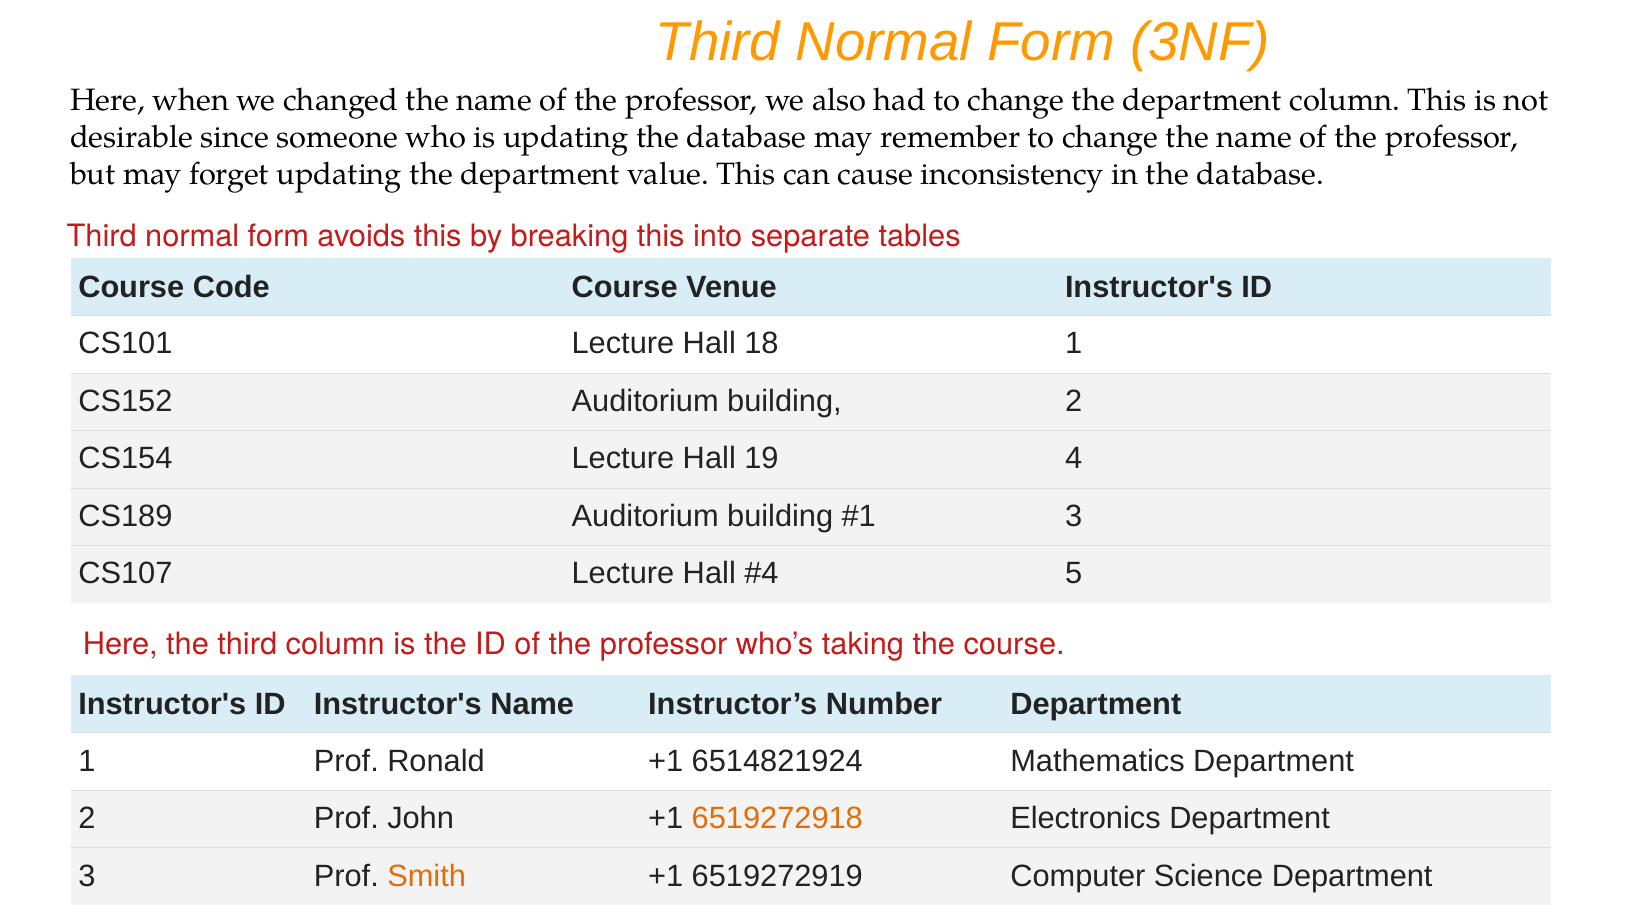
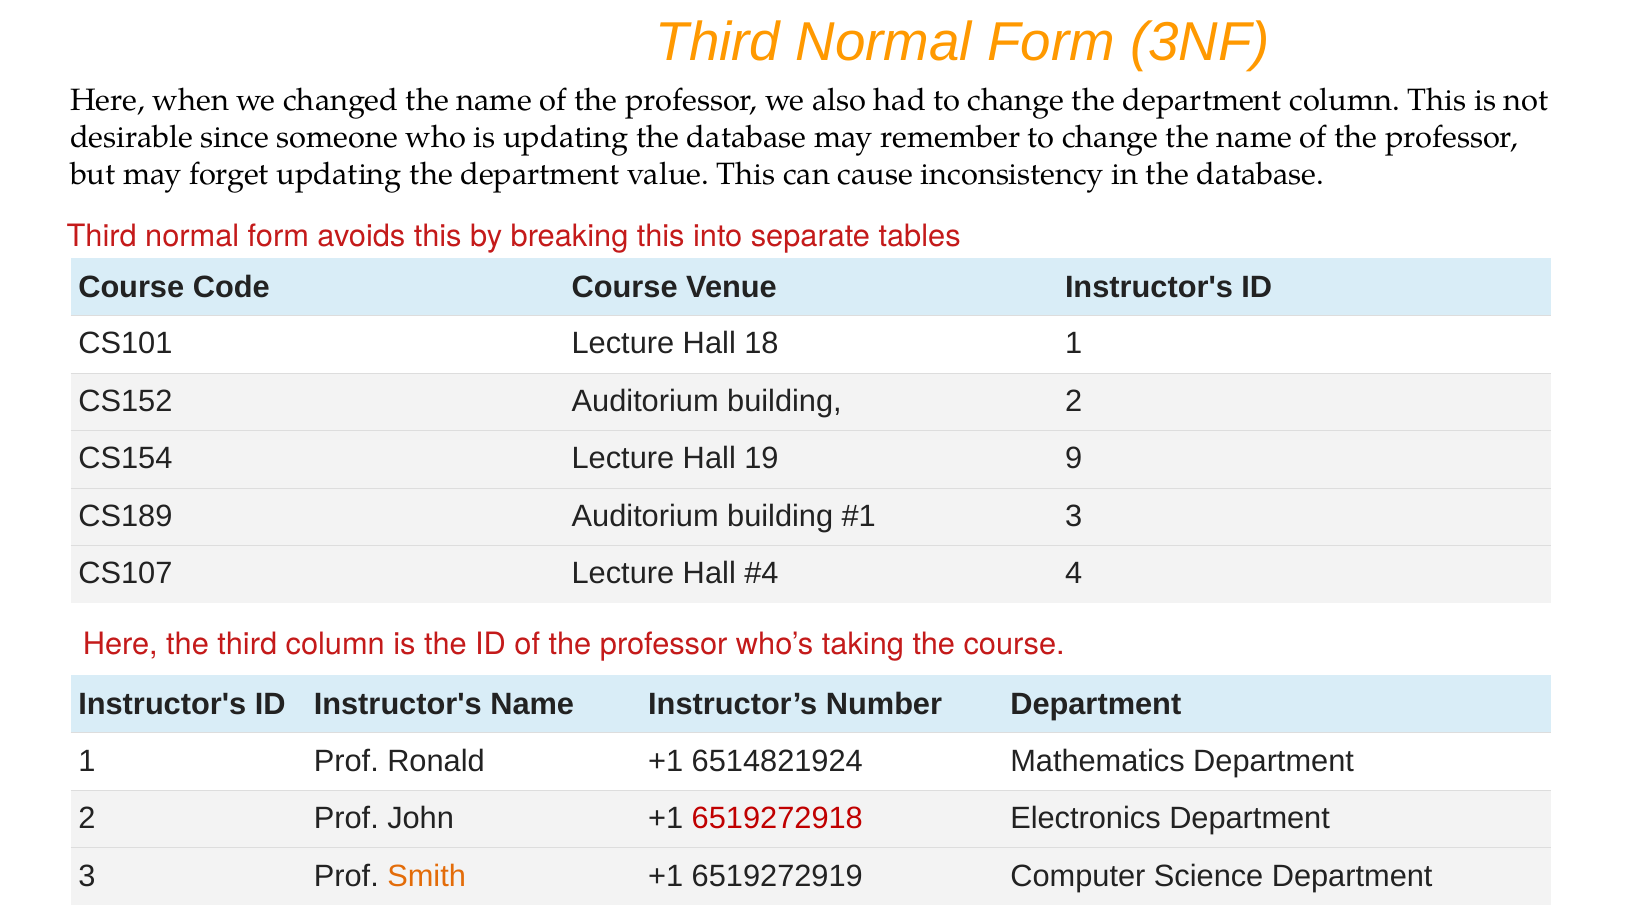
4: 4 -> 9
5: 5 -> 4
6519272918 colour: orange -> red
